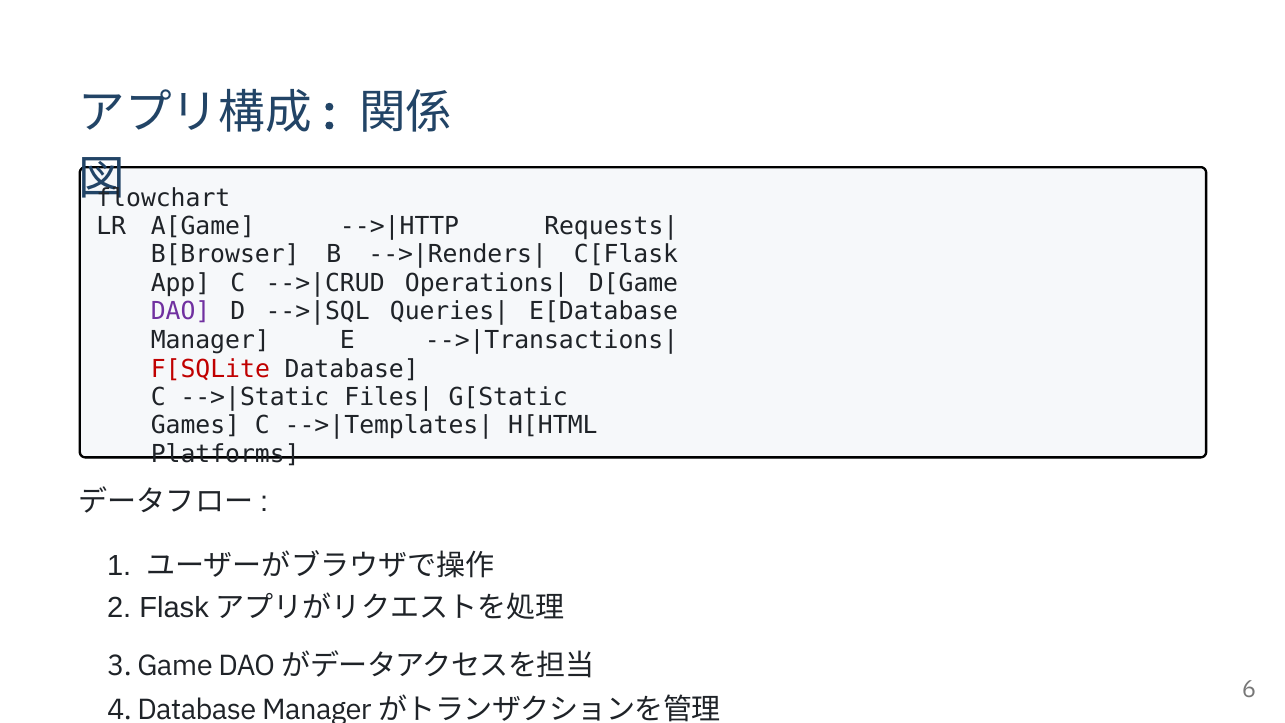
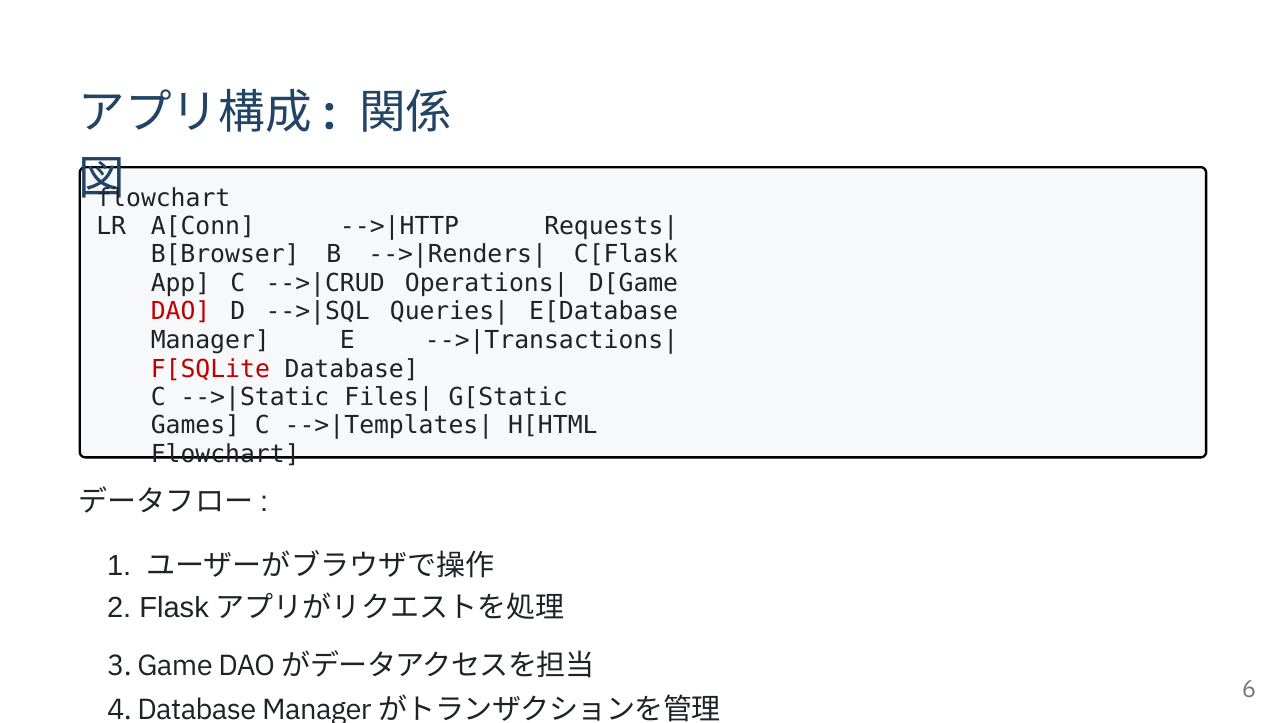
A[Game: A[Game -> A[Conn
DAO colour: purple -> red
Platforms at (225, 454): Platforms -> Flowchart
